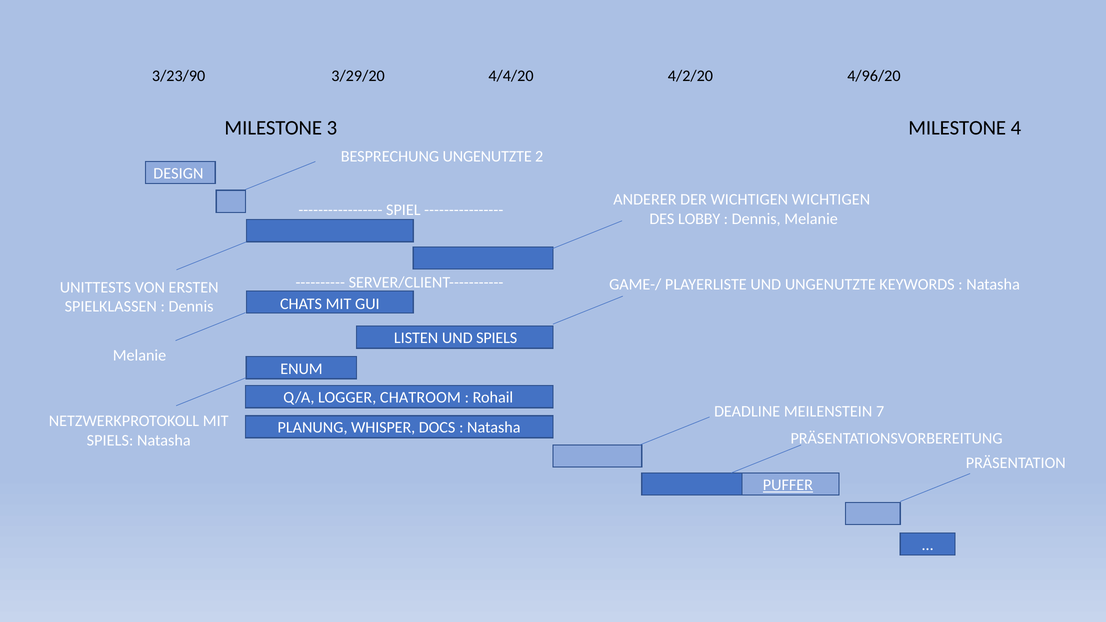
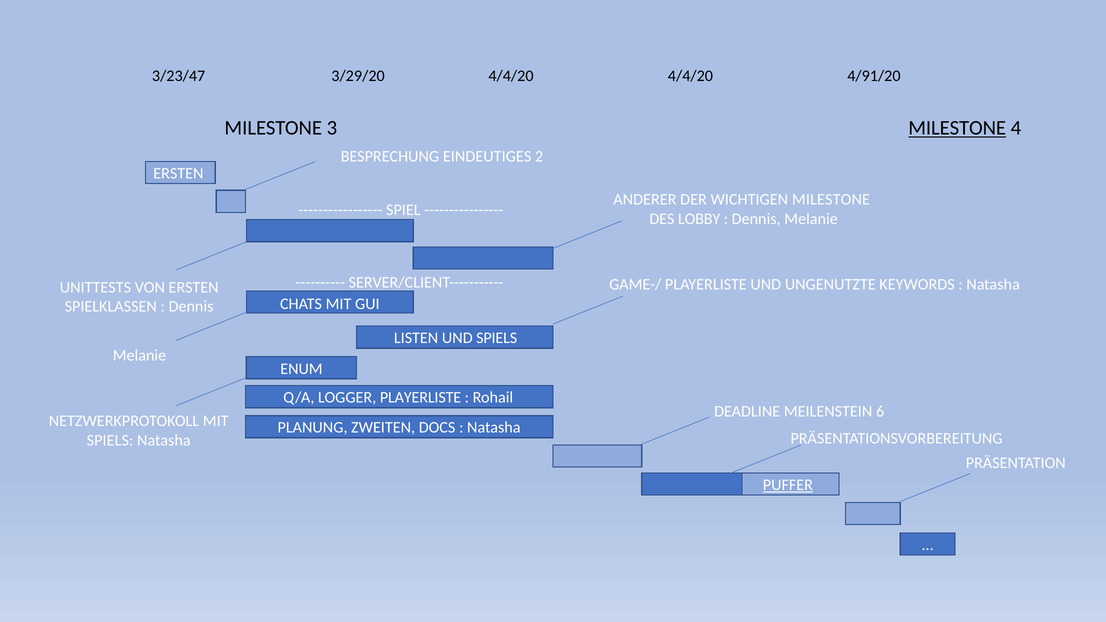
3/23/90: 3/23/90 -> 3/23/47
4/4/20 4/2/20: 4/2/20 -> 4/4/20
4/96/20: 4/96/20 -> 4/91/20
MILESTONE at (957, 128) underline: none -> present
BESPRECHUNG UNGENUTZTE: UNGENUTZTE -> EINDEUTIGES
DESIGN at (178, 174): DESIGN -> ERSTEN
WICHTIGEN WICHTIGEN: WICHTIGEN -> MILESTONE
LOGGER CHATROOM: CHATROOM -> PLAYERLISTE
7: 7 -> 6
WHISPER: WHISPER -> ZWEITEN
